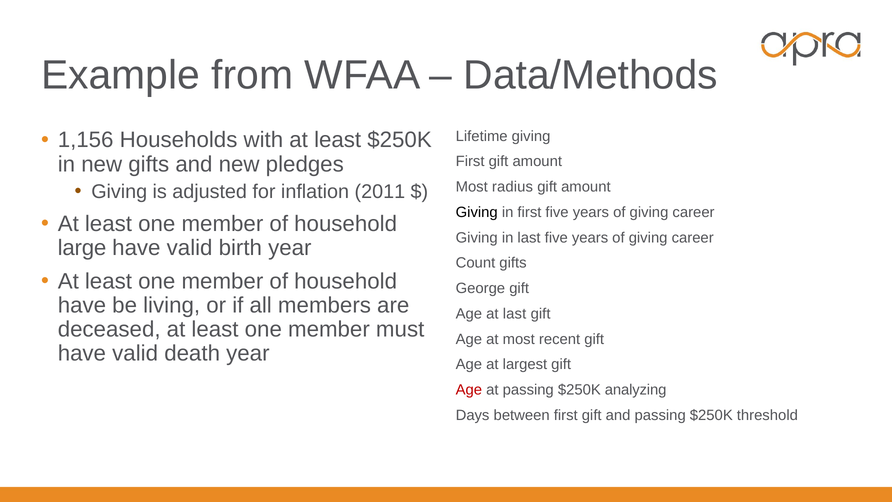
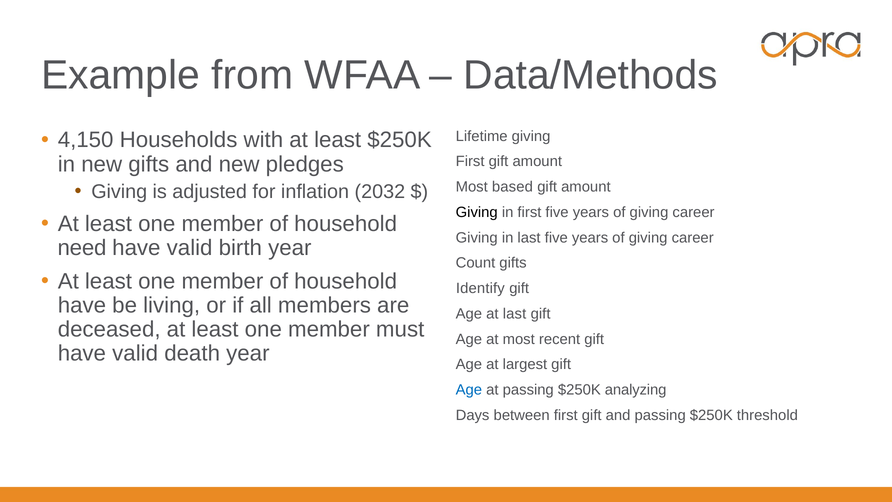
1,156: 1,156 -> 4,150
radius: radius -> based
2011: 2011 -> 2032
large: large -> need
George: George -> Identify
Age at (469, 390) colour: red -> blue
